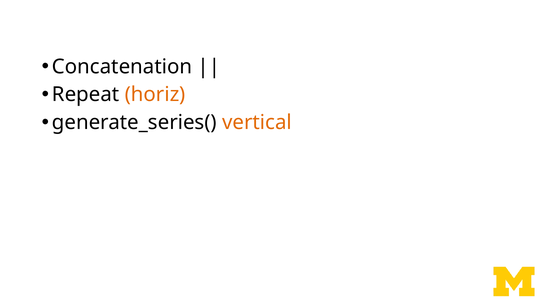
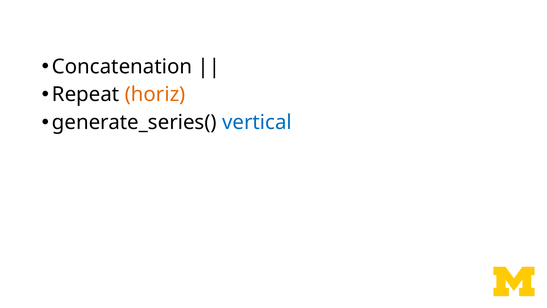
vertical colour: orange -> blue
